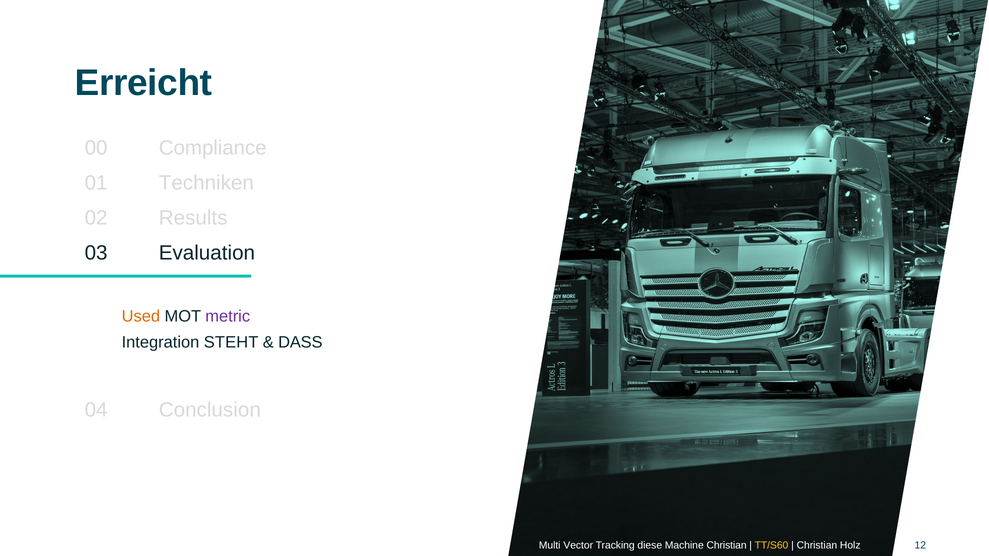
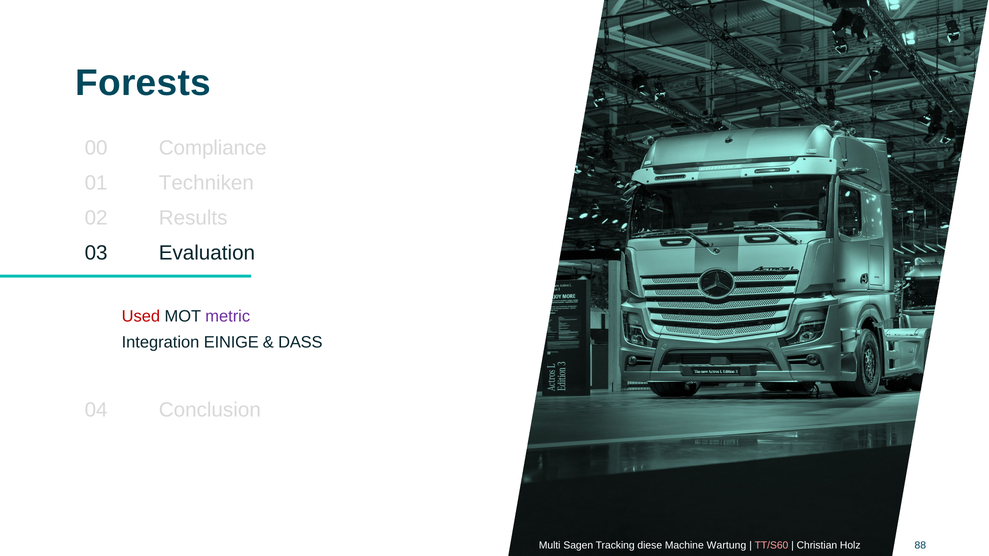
Erreicht: Erreicht -> Forests
Used colour: orange -> red
STEHT: STEHT -> EINIGE
Vector: Vector -> Sagen
Machine Christian: Christian -> Wartung
TT/S60 colour: yellow -> pink
12: 12 -> 88
